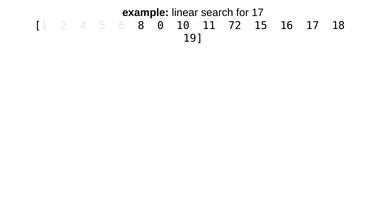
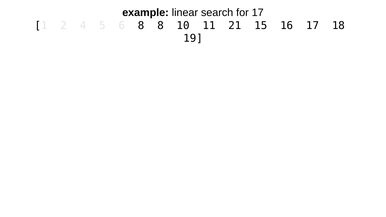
8 0: 0 -> 8
72: 72 -> 21
